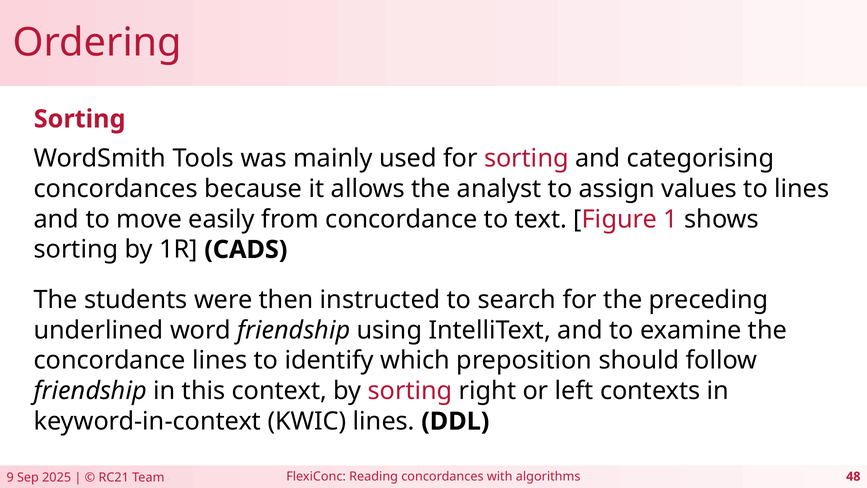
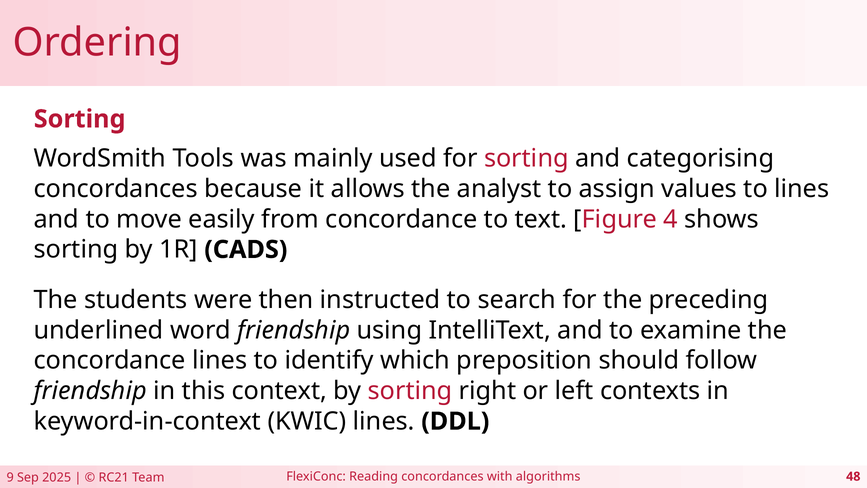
1: 1 -> 4
